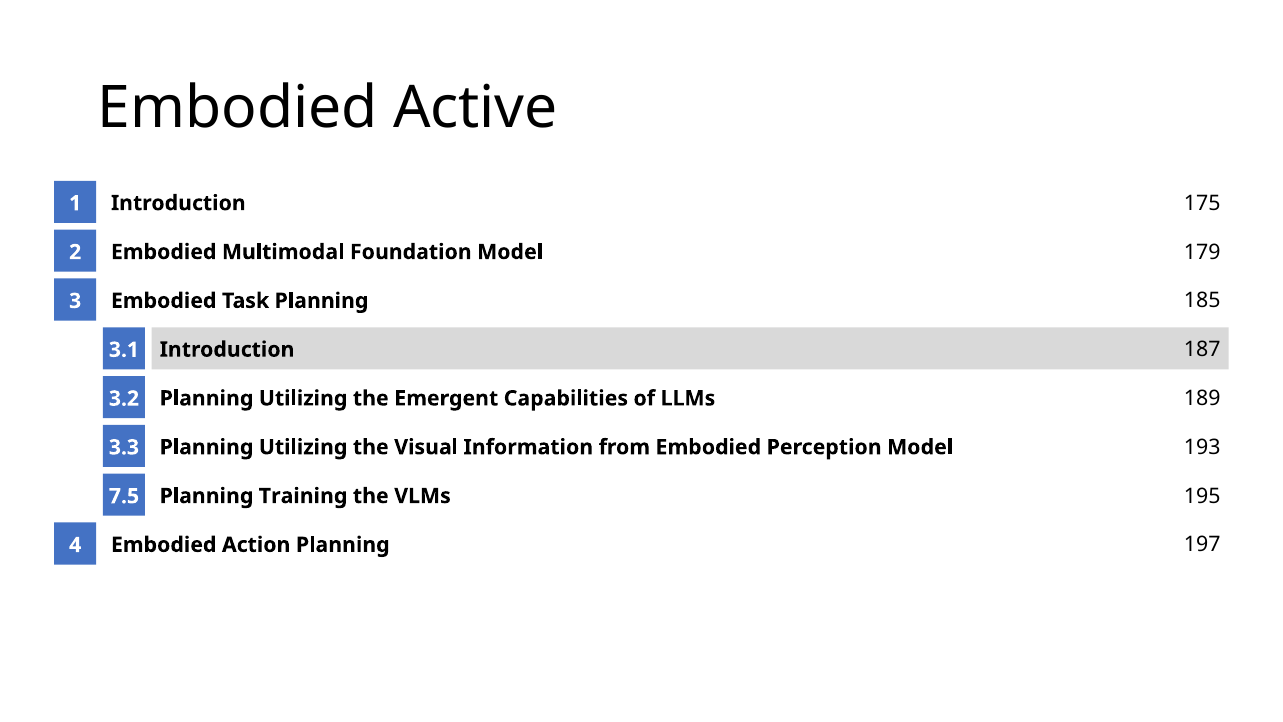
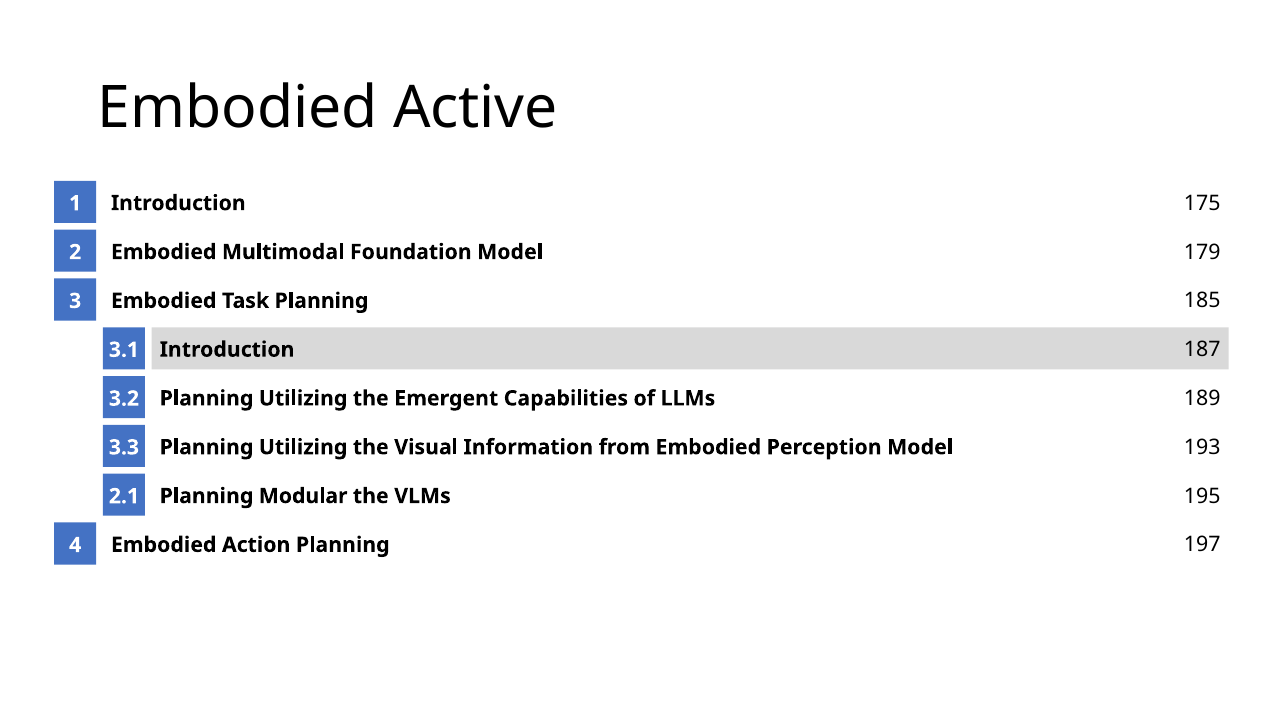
Training: Training -> Modular
7.5: 7.5 -> 2.1
